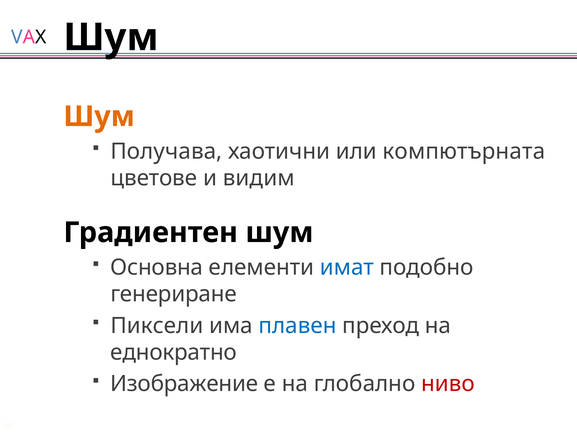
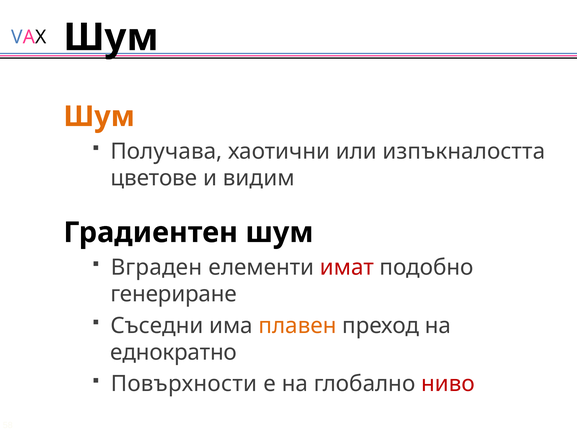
компютърната: компютърната -> изпъкналостта
Основна: Основна -> Вграден
имат colour: blue -> red
Пиксели: Пиксели -> Съседни
плавен colour: blue -> orange
Изображение: Изображение -> Повърхности
